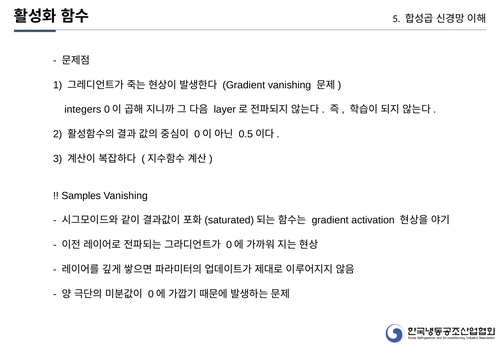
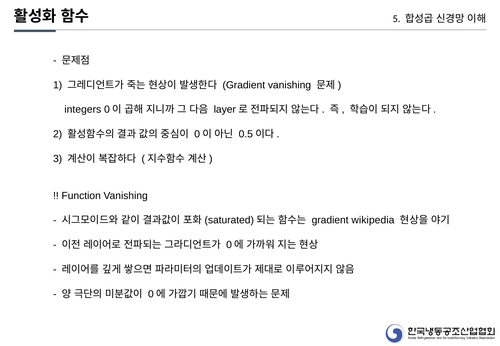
Samples: Samples -> Function
activation: activation -> wikipedia
